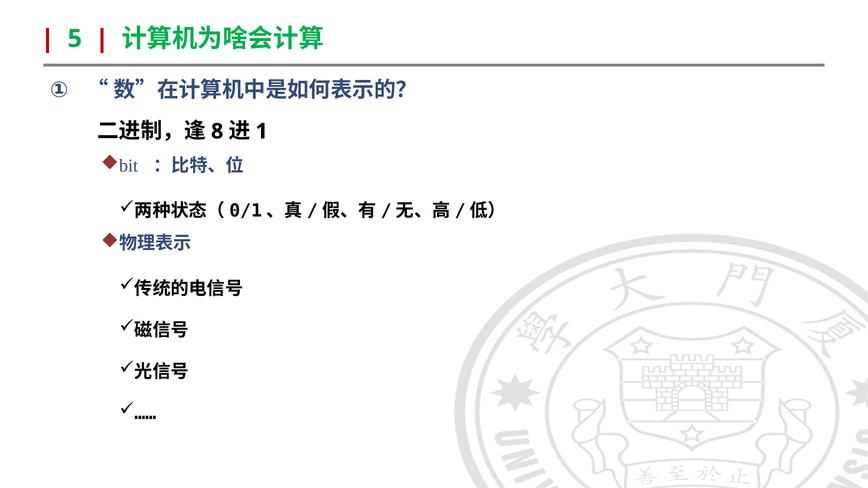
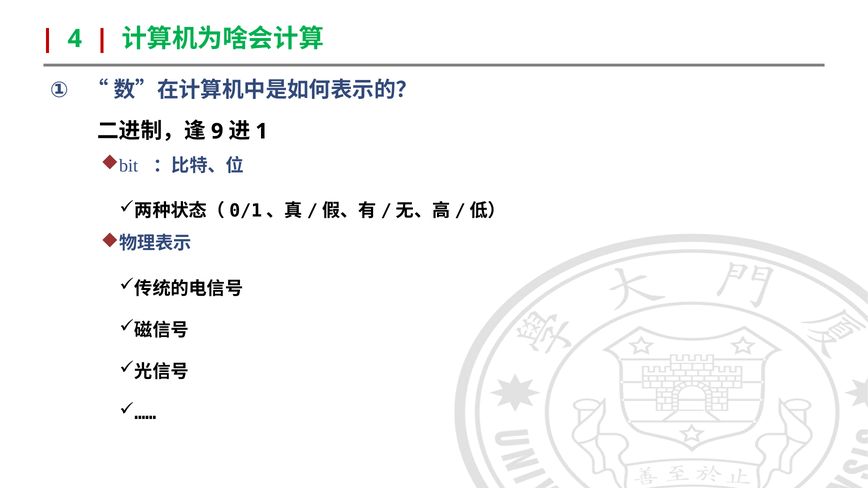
5: 5 -> 4
8: 8 -> 9
